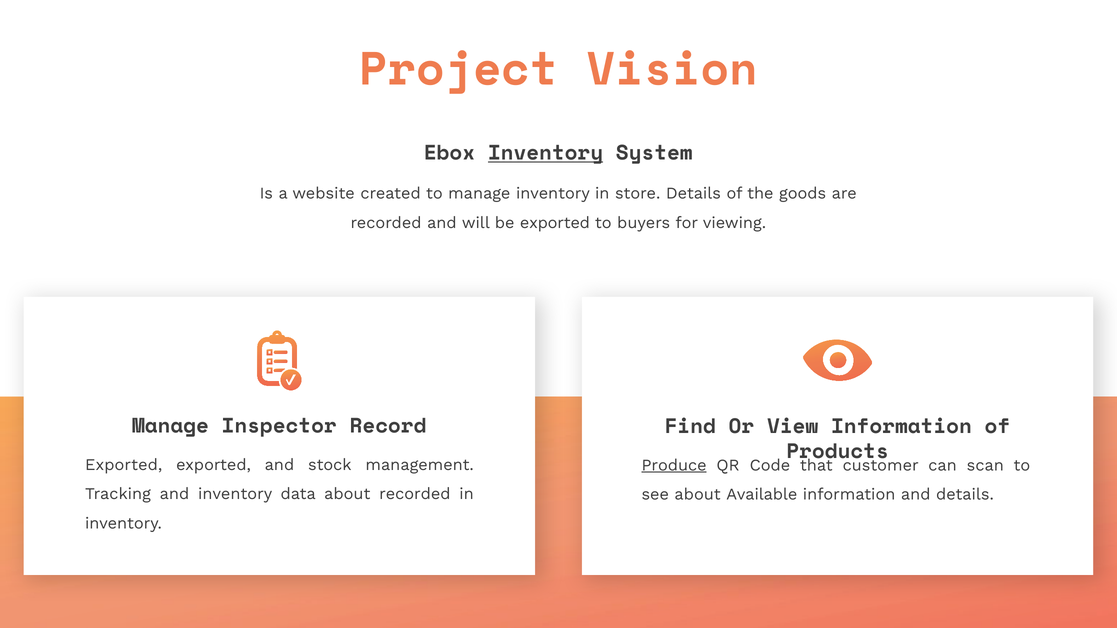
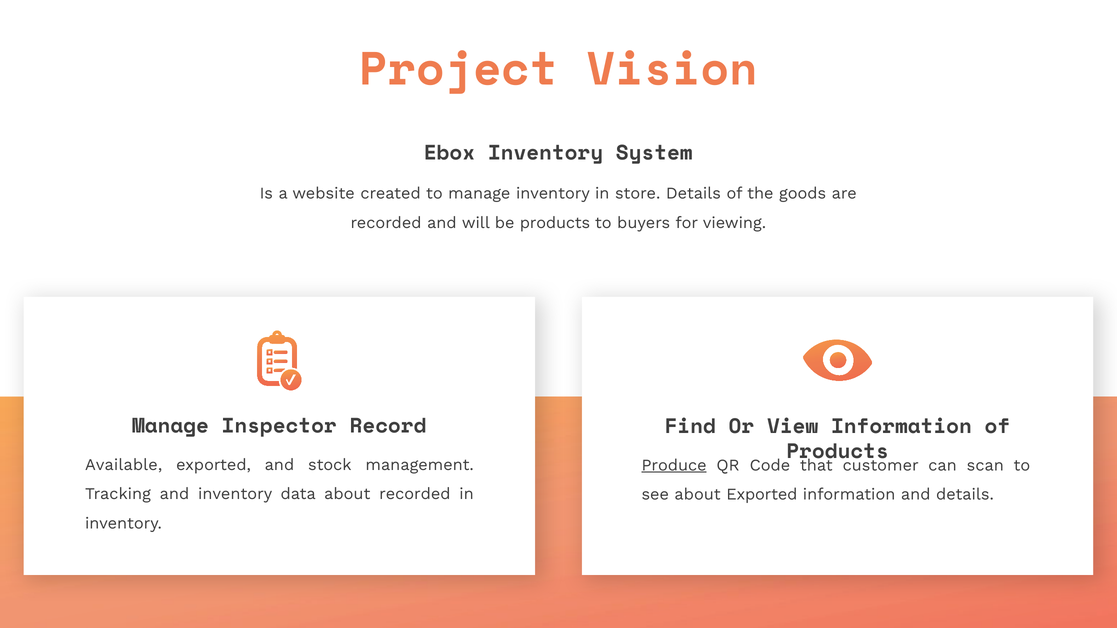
Inventory at (546, 153) underline: present -> none
be exported: exported -> products
Exported at (124, 465): Exported -> Available
about Available: Available -> Exported
